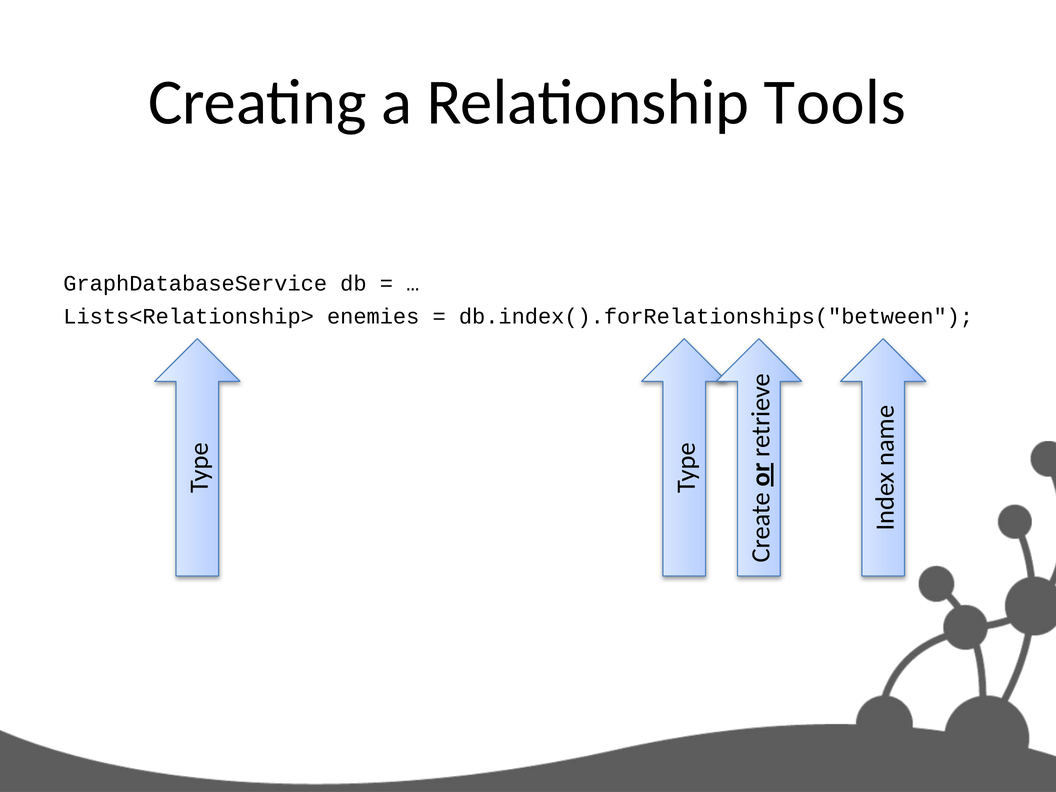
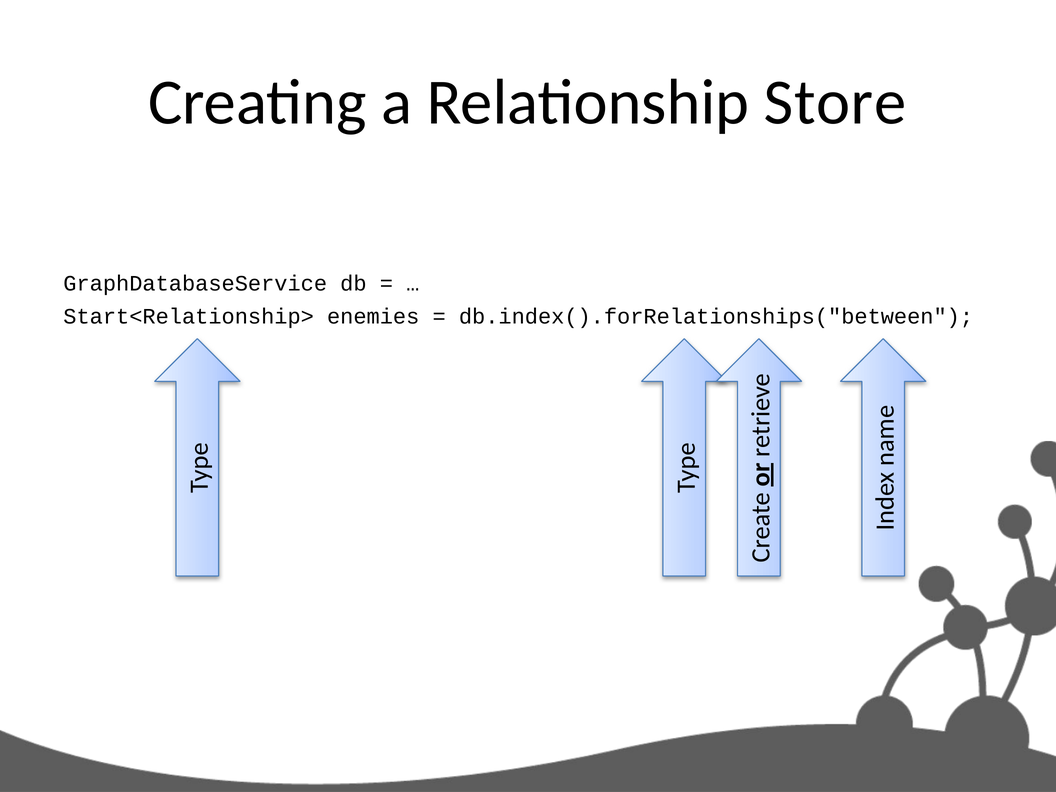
Tools: Tools -> Store
Lists<Relationship>: Lists<Relationship> -> Start<Relationship>
